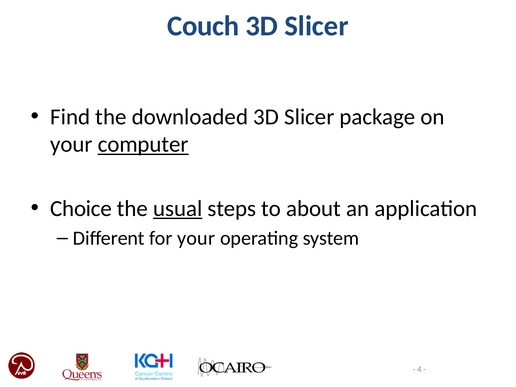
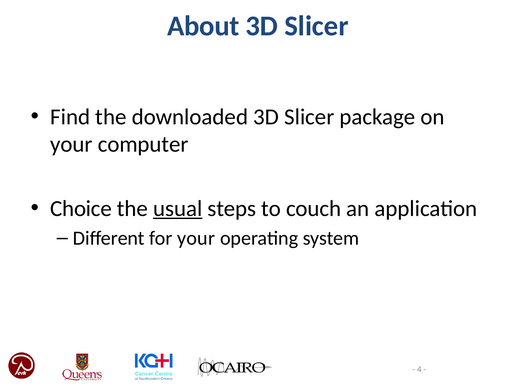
Couch: Couch -> About
computer underline: present -> none
about: about -> couch
